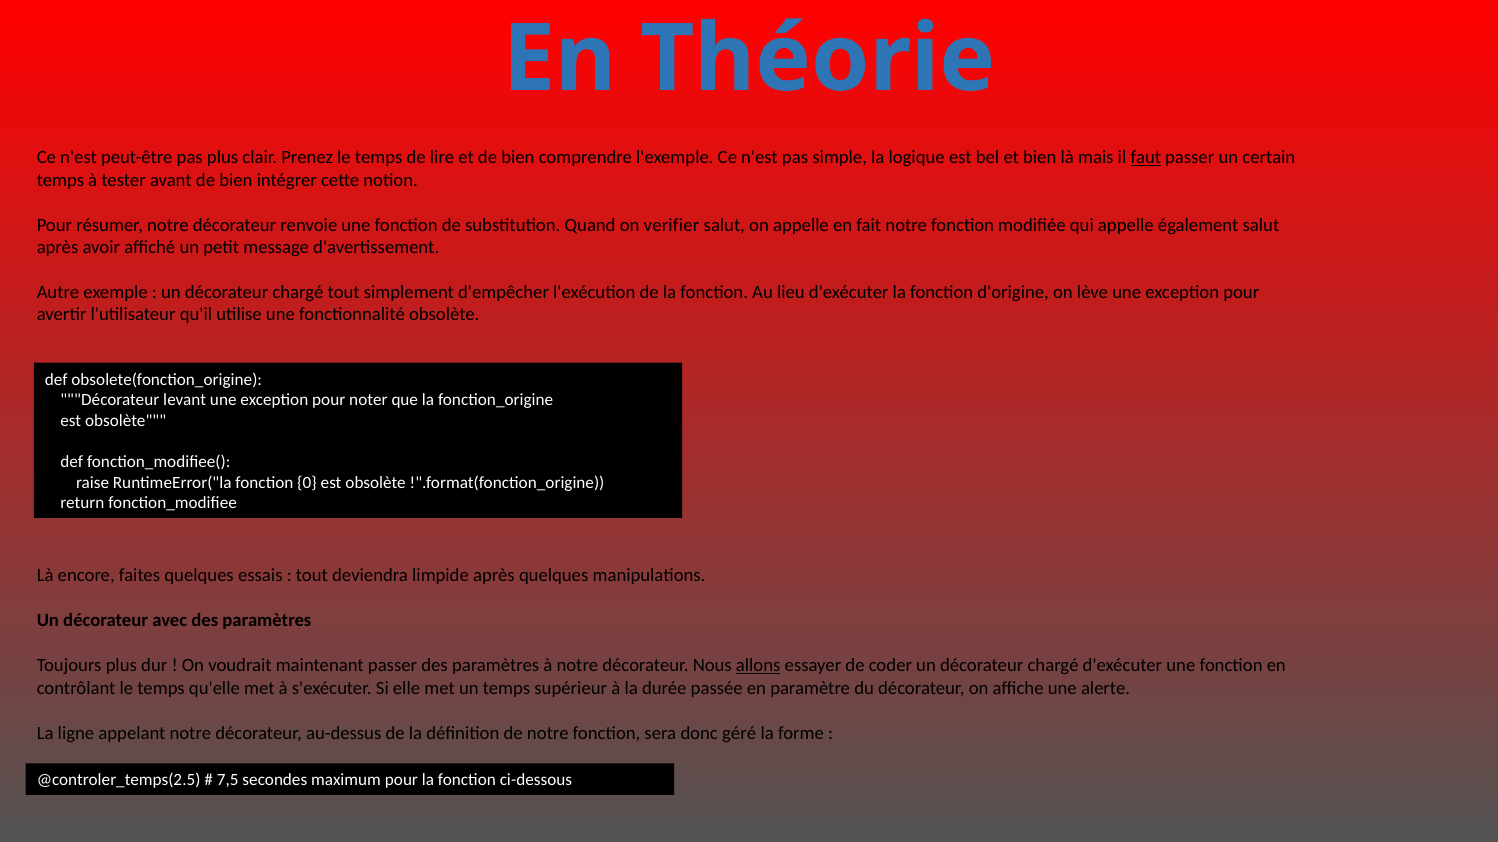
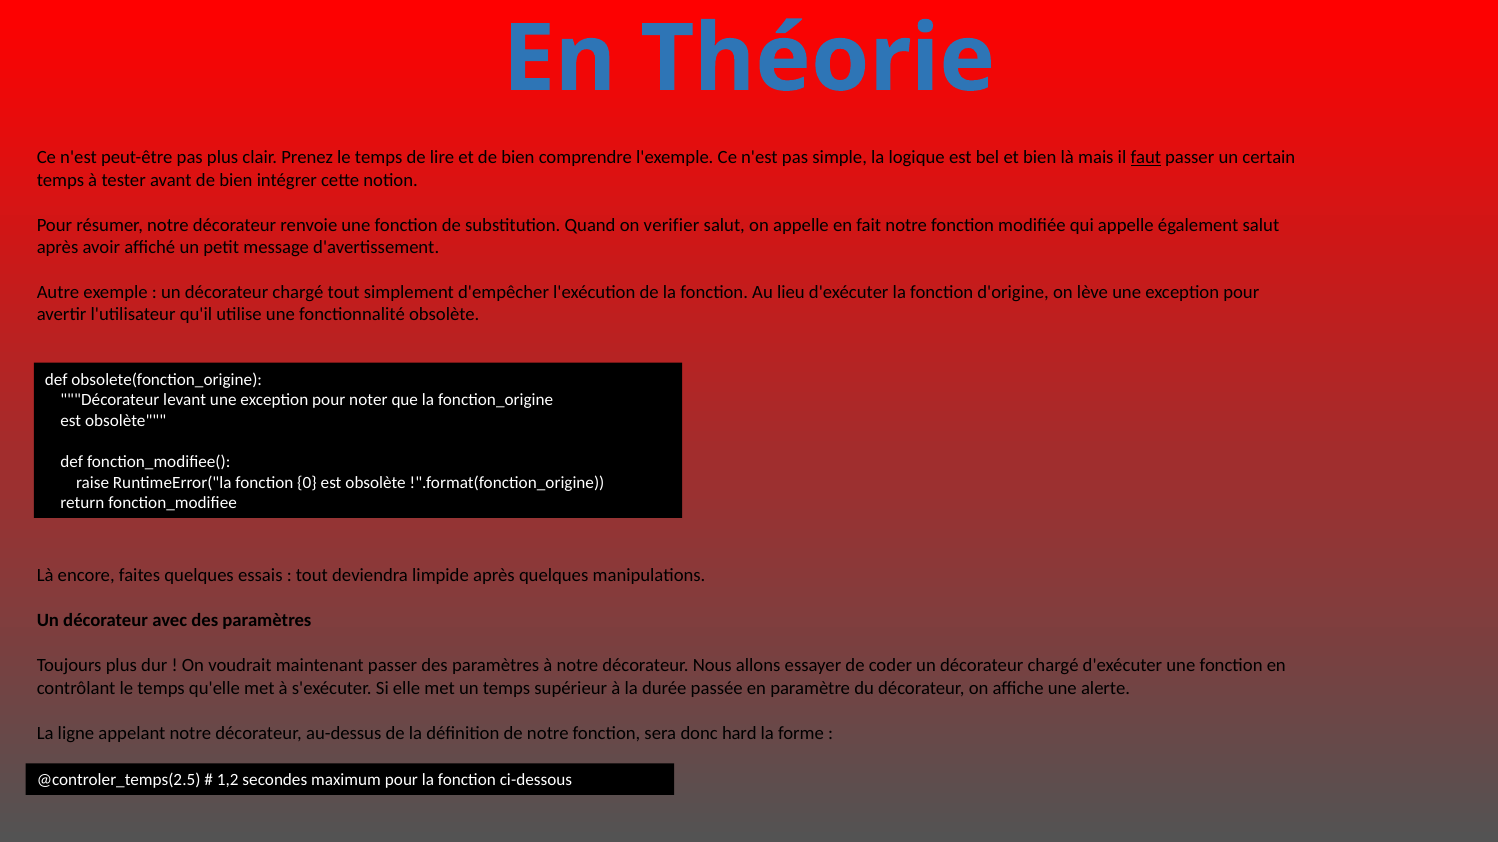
allons underline: present -> none
géré: géré -> hard
7,5: 7,5 -> 1,2
